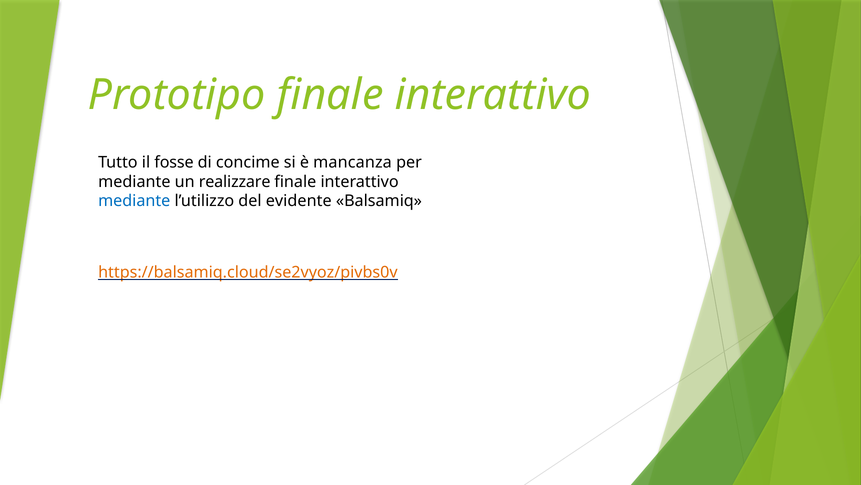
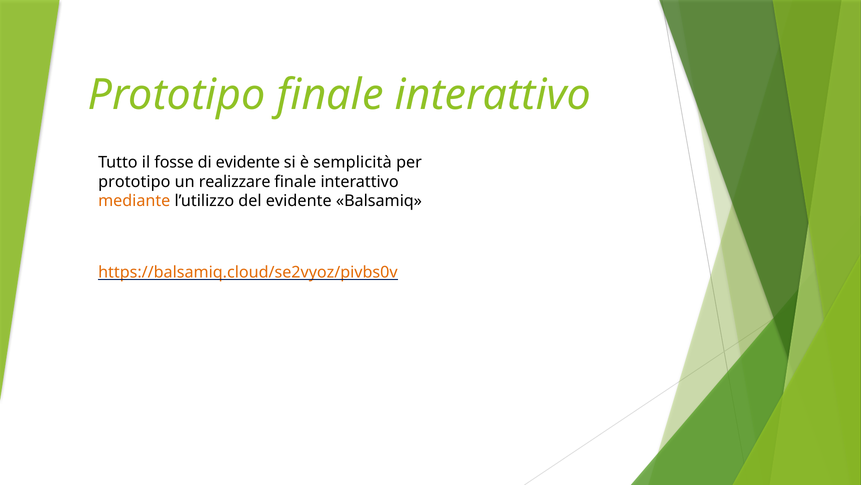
di concime: concime -> evidente
mancanza: mancanza -> semplicità
mediante at (134, 181): mediante -> prototipo
mediante at (134, 201) colour: blue -> orange
